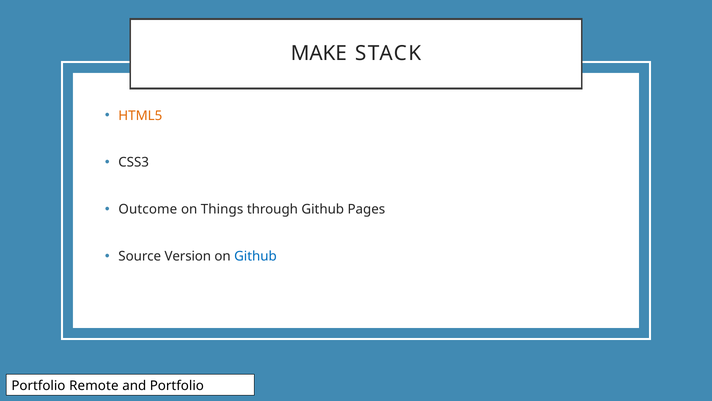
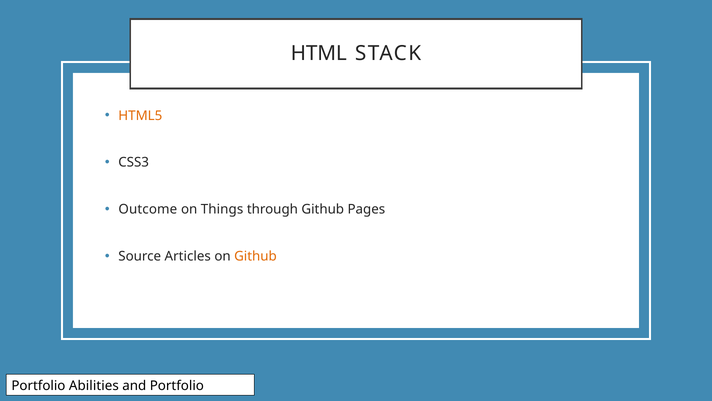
MAKE: MAKE -> HTML
Version: Version -> Articles
Github at (255, 256) colour: blue -> orange
Remote: Remote -> Abilities
